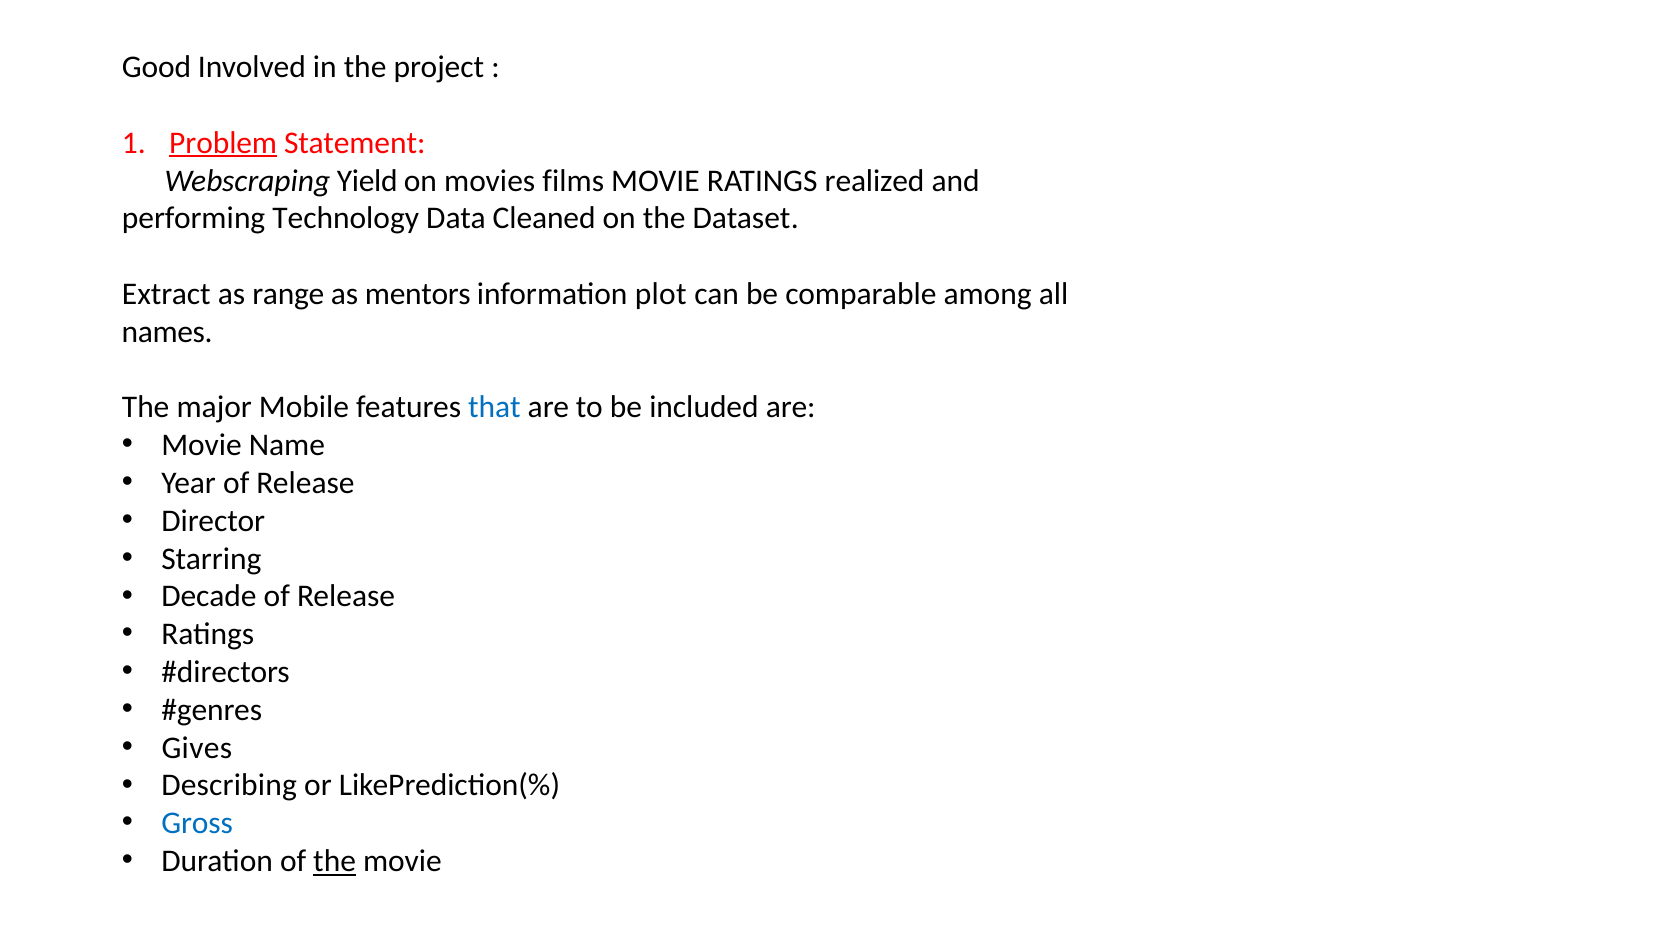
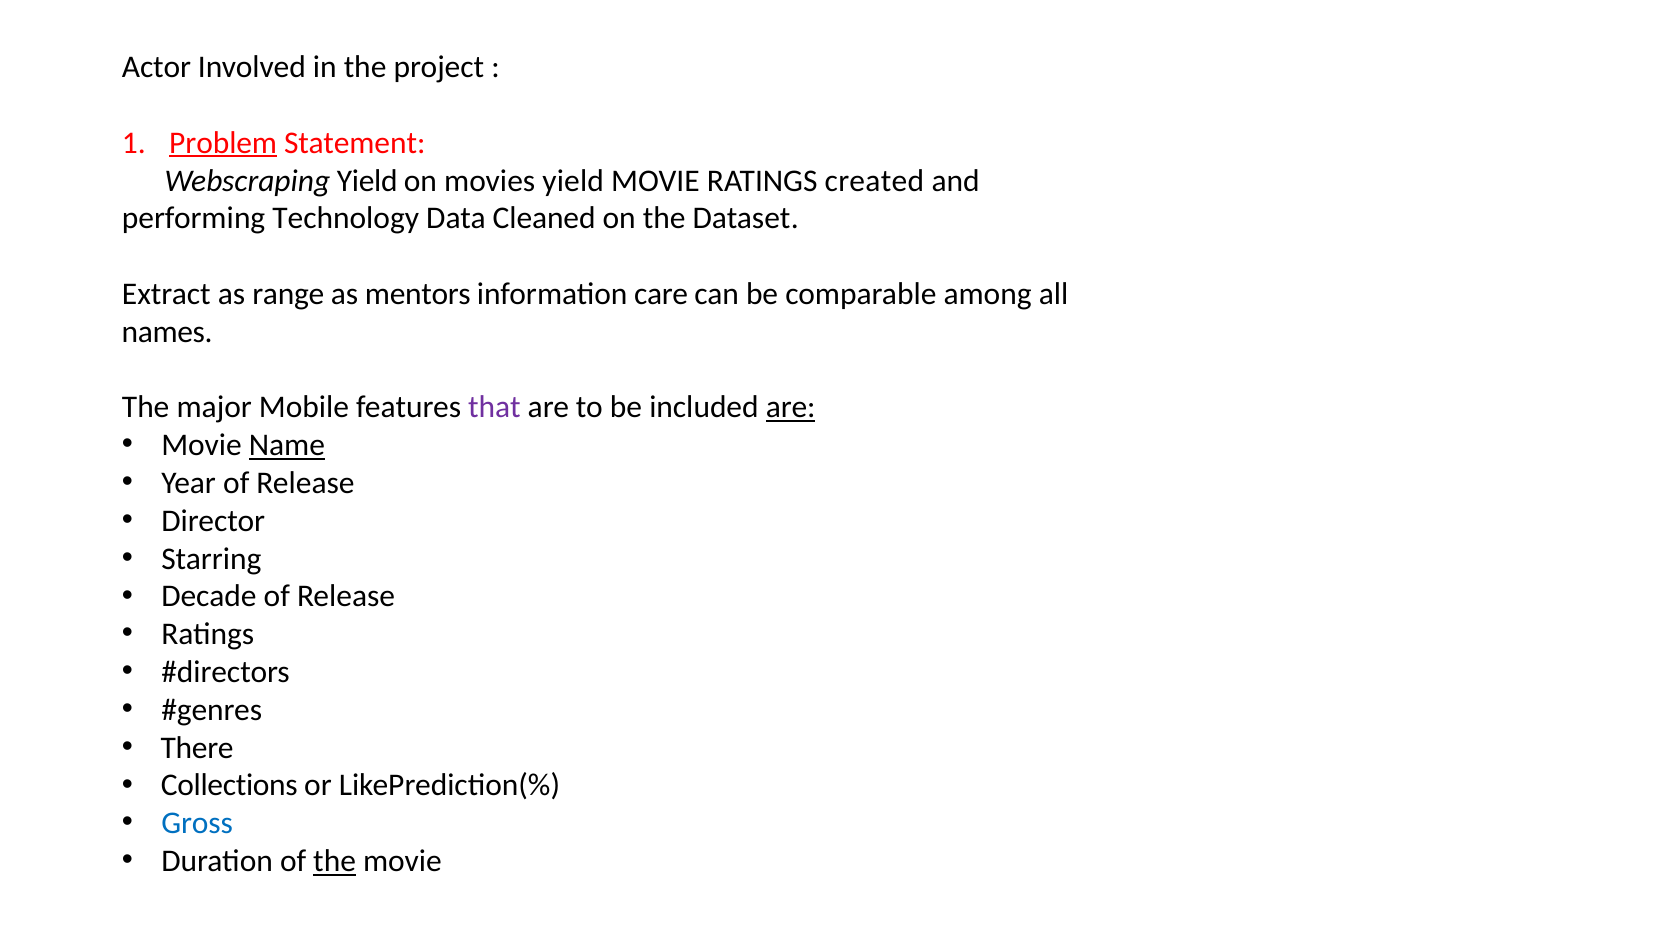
Good: Good -> Actor
movies films: films -> yield
realized: realized -> created
plot: plot -> care
that colour: blue -> purple
are at (791, 407) underline: none -> present
Name underline: none -> present
Gives: Gives -> There
Describing: Describing -> Collections
